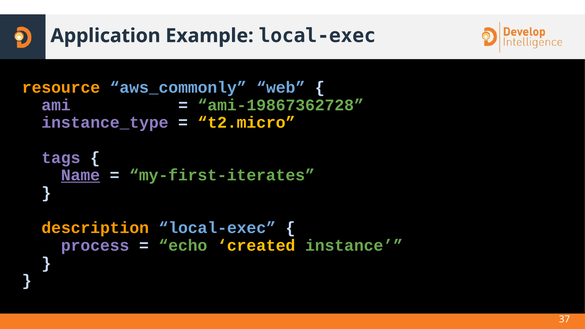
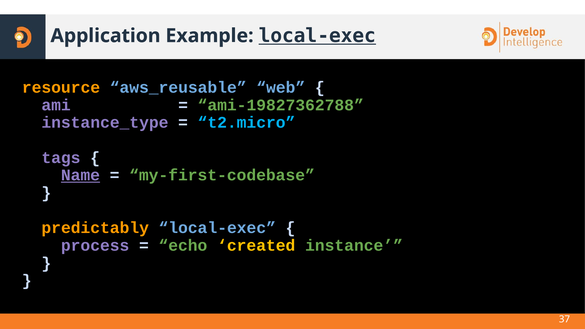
local-exec at (317, 36) underline: none -> present
aws_commonly: aws_commonly -> aws_reusable
ami-19867362728: ami-19867362728 -> ami-19827362788
t2.micro colour: yellow -> light blue
my-first-iterates: my-first-iterates -> my-first-codebase
description: description -> predictably
